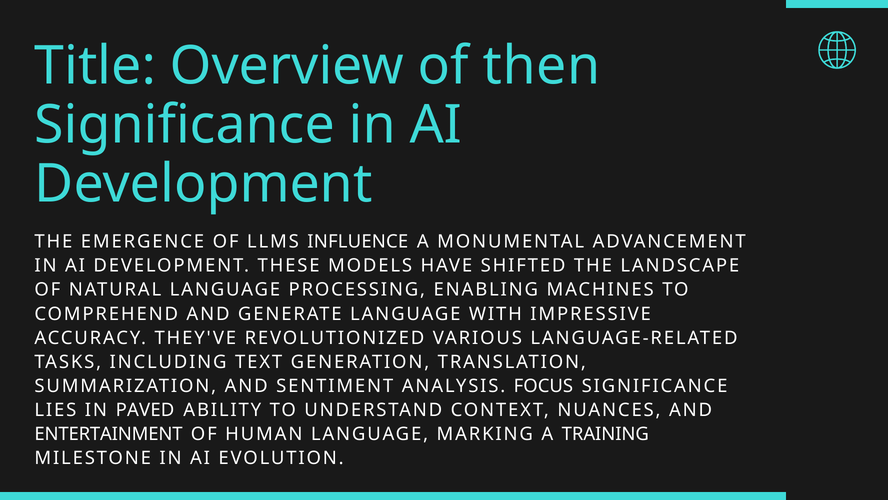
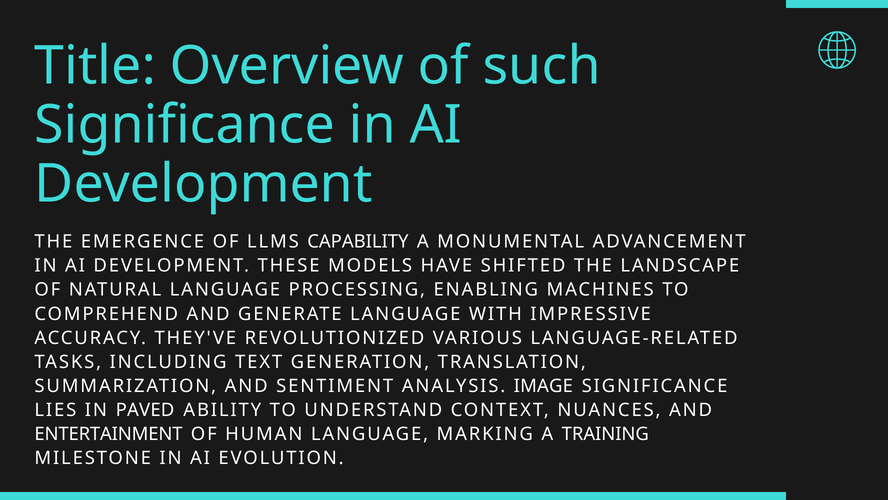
then: then -> such
INFLUENCE: INFLUENCE -> CAPABILITY
FOCUS: FOCUS -> IMAGE
